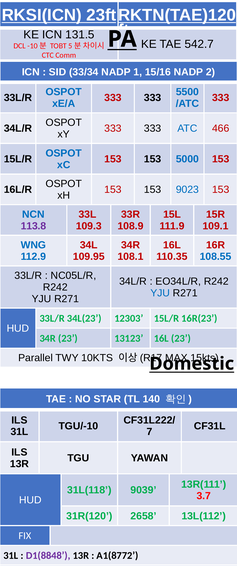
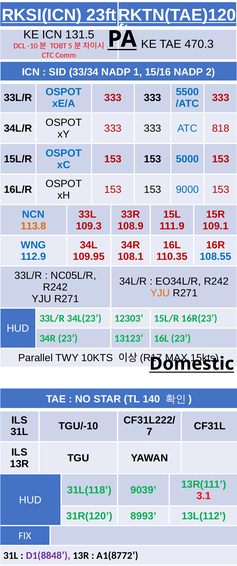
542.7: 542.7 -> 470.3
466: 466 -> 818
9023: 9023 -> 9000
113.8 colour: purple -> orange
YJU at (160, 294) colour: blue -> orange
3.7: 3.7 -> 3.1
2658: 2658 -> 8993
